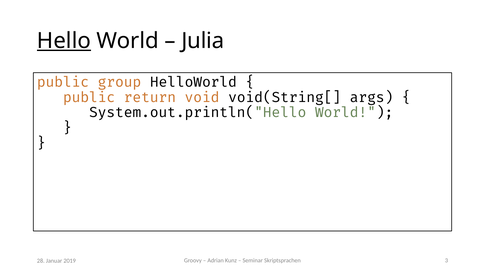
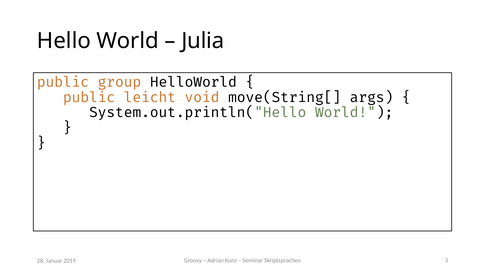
Hello underline: present -> none
return: return -> leicht
void(String[: void(String[ -> move(String[
